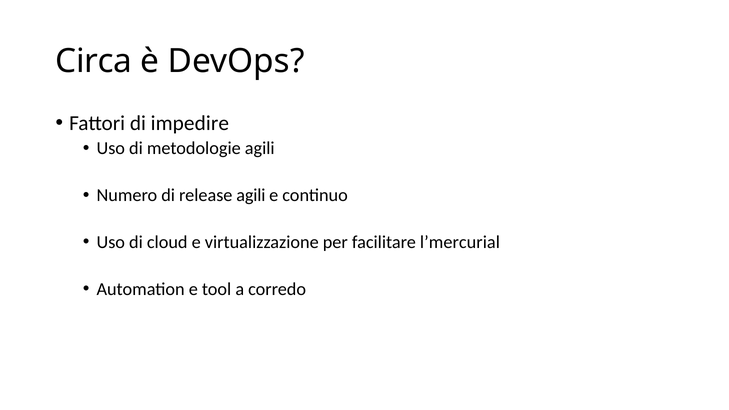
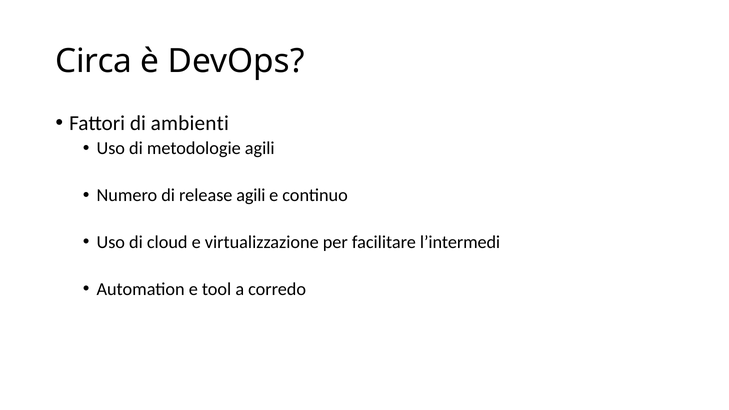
impedire: impedire -> ambienti
l’mercurial: l’mercurial -> l’intermedi
